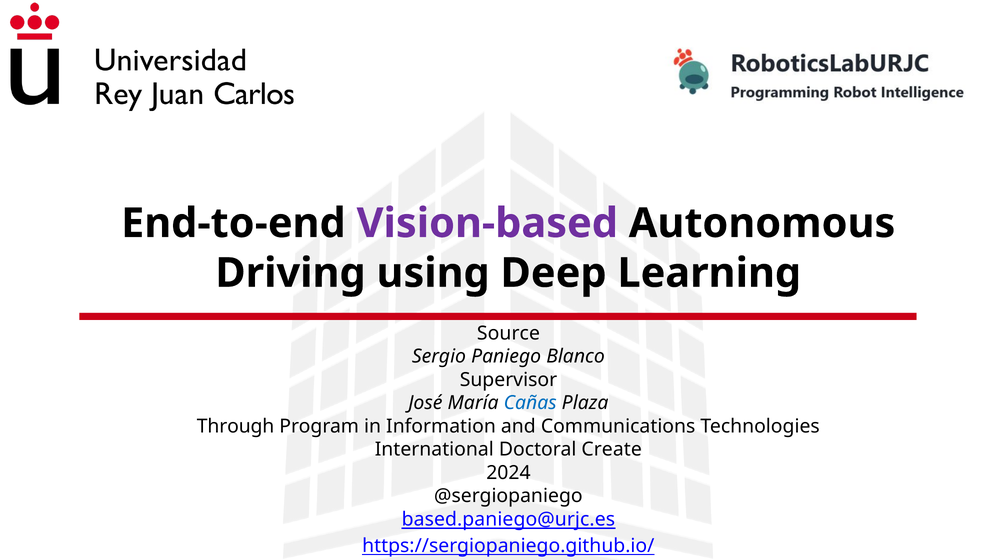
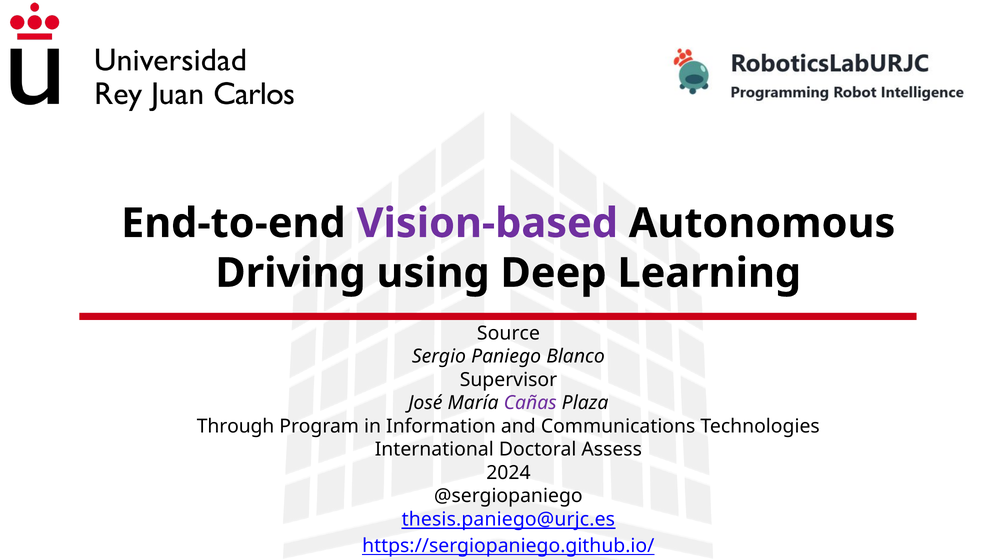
Cañas colour: blue -> purple
Create: Create -> Assess
based.paniego@urjc.es: based.paniego@urjc.es -> thesis.paniego@urjc.es
